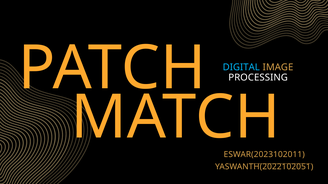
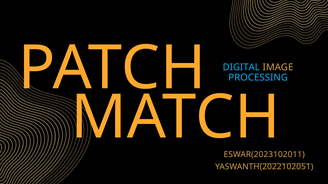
PROCESSING colour: white -> light blue
